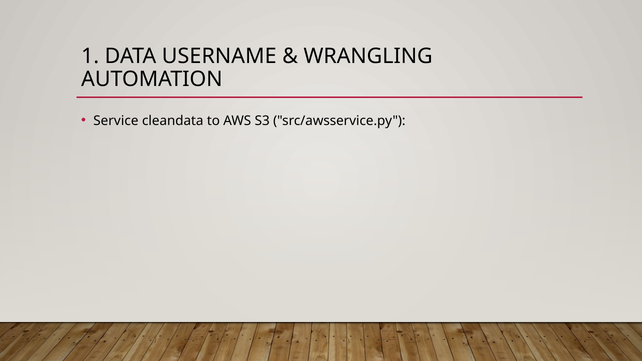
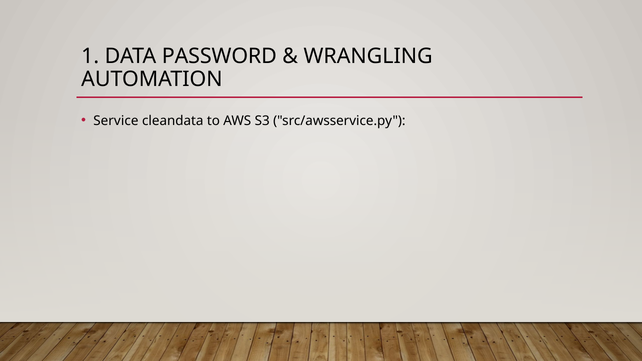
USERNAME: USERNAME -> PASSWORD
